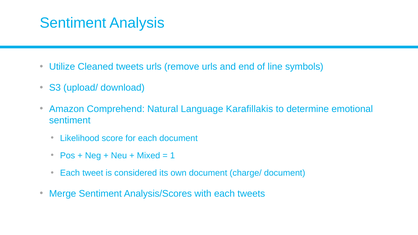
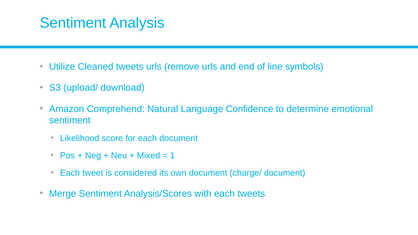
Karafillakis: Karafillakis -> Confidence
